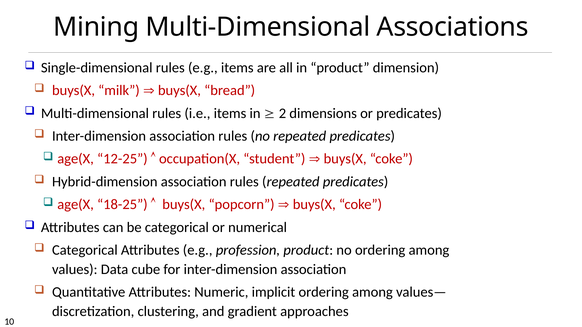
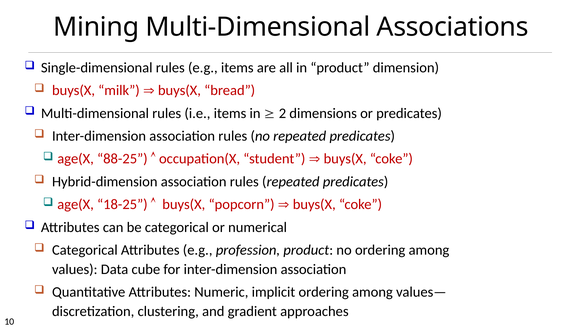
12-25: 12-25 -> 88-25
